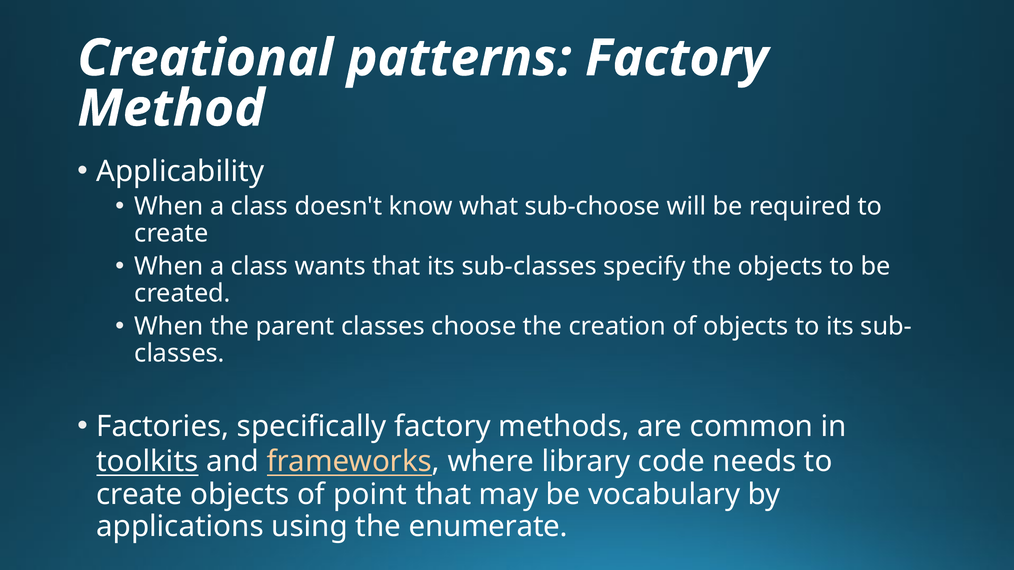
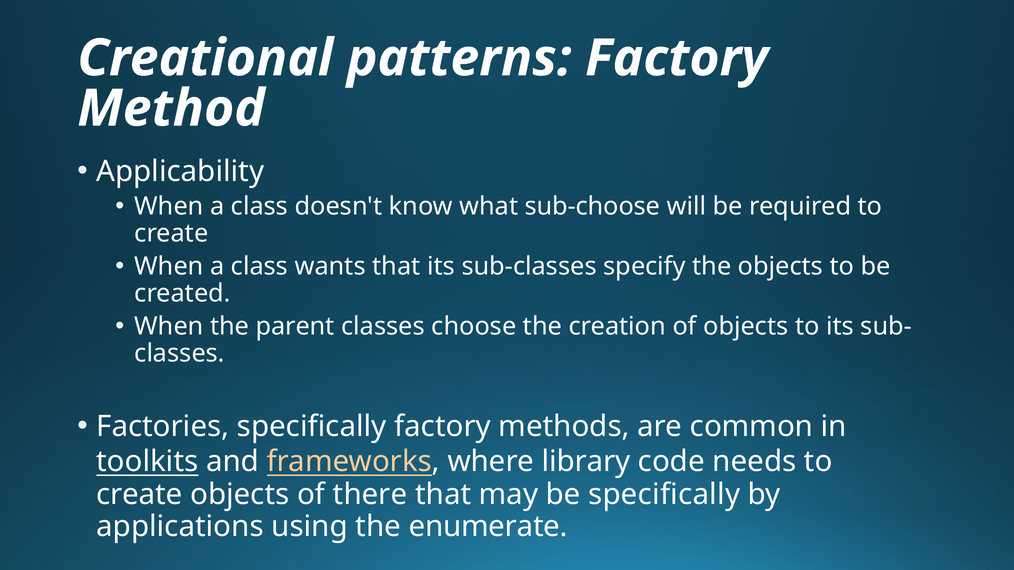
point: point -> there
be vocabulary: vocabulary -> specifically
